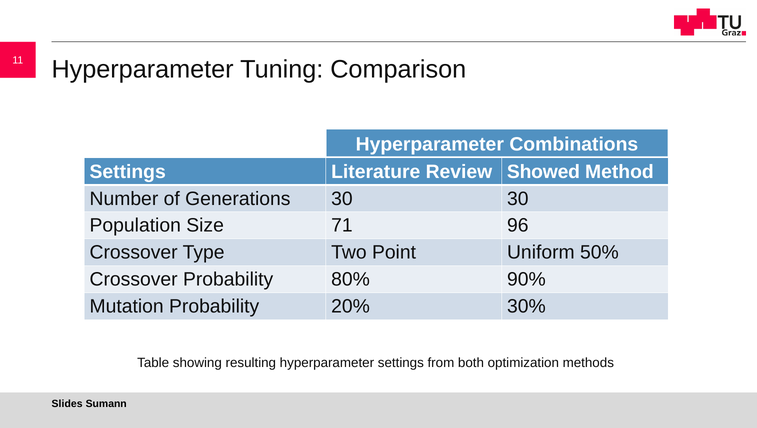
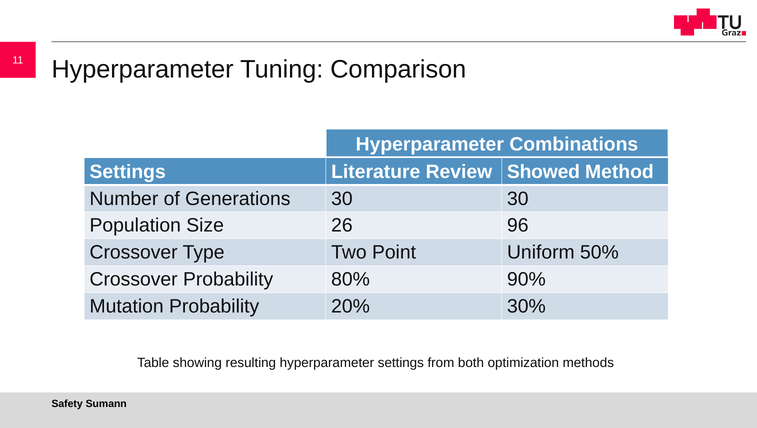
71: 71 -> 26
Slides: Slides -> Safety
